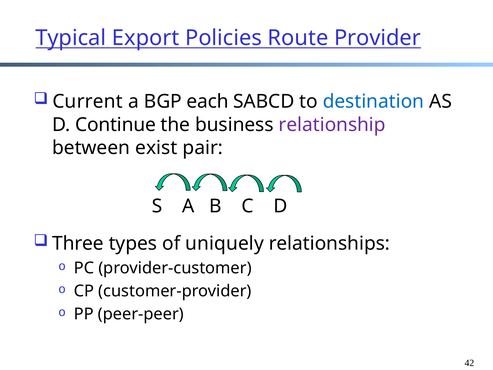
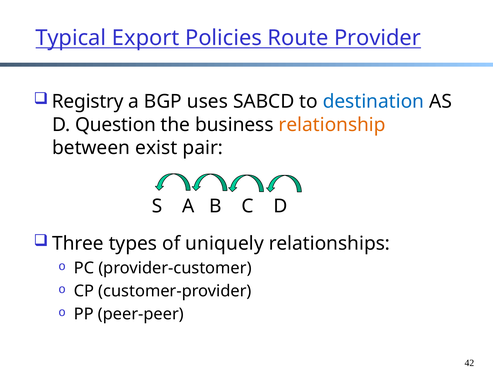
Current: Current -> Registry
each: each -> uses
Continue: Continue -> Question
relationship colour: purple -> orange
